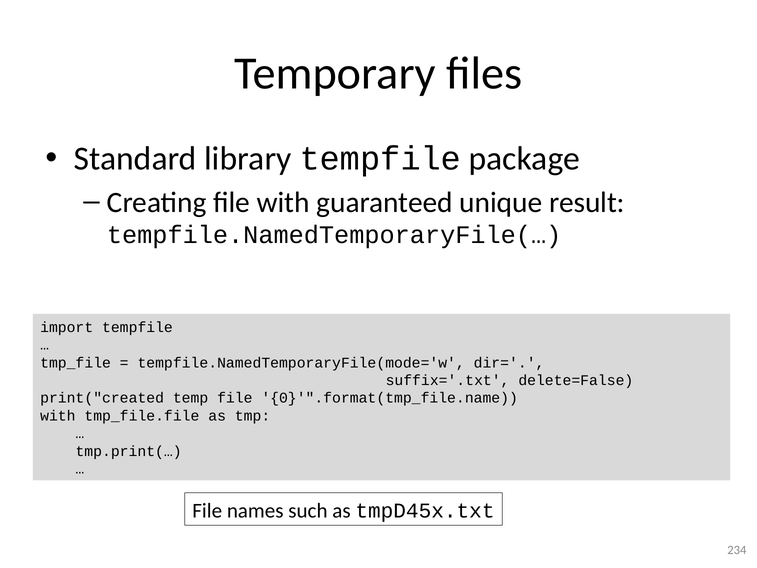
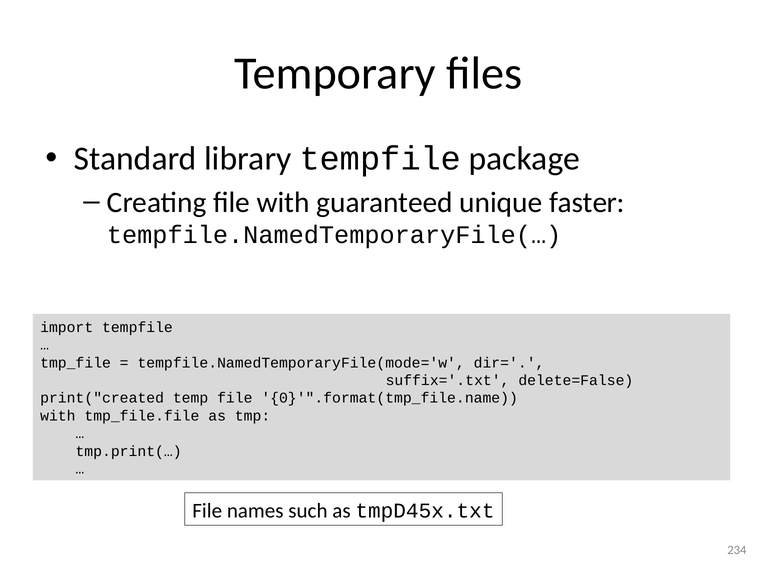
result: result -> faster
